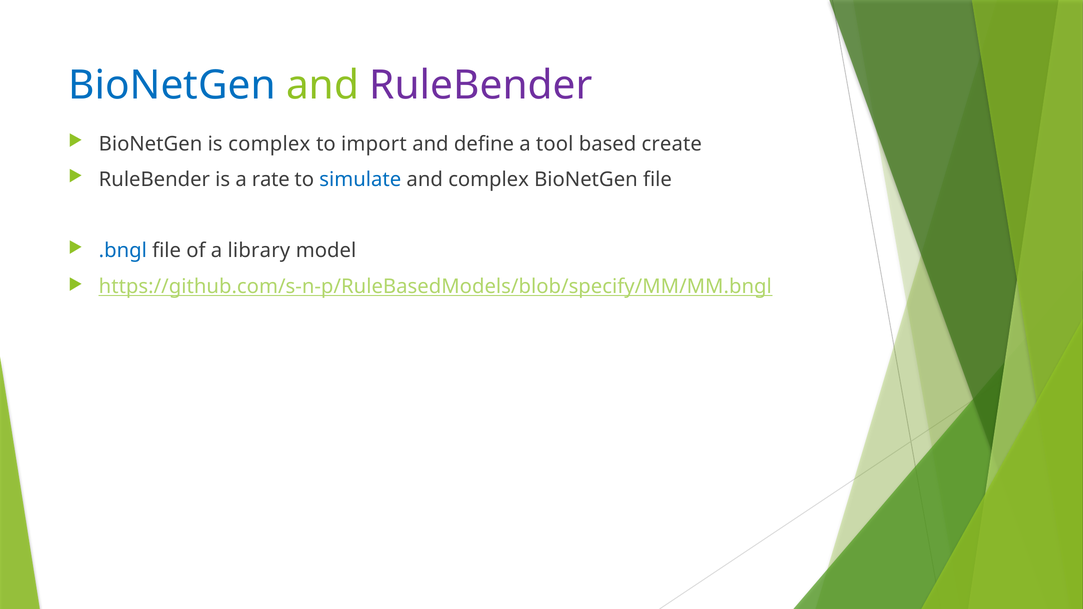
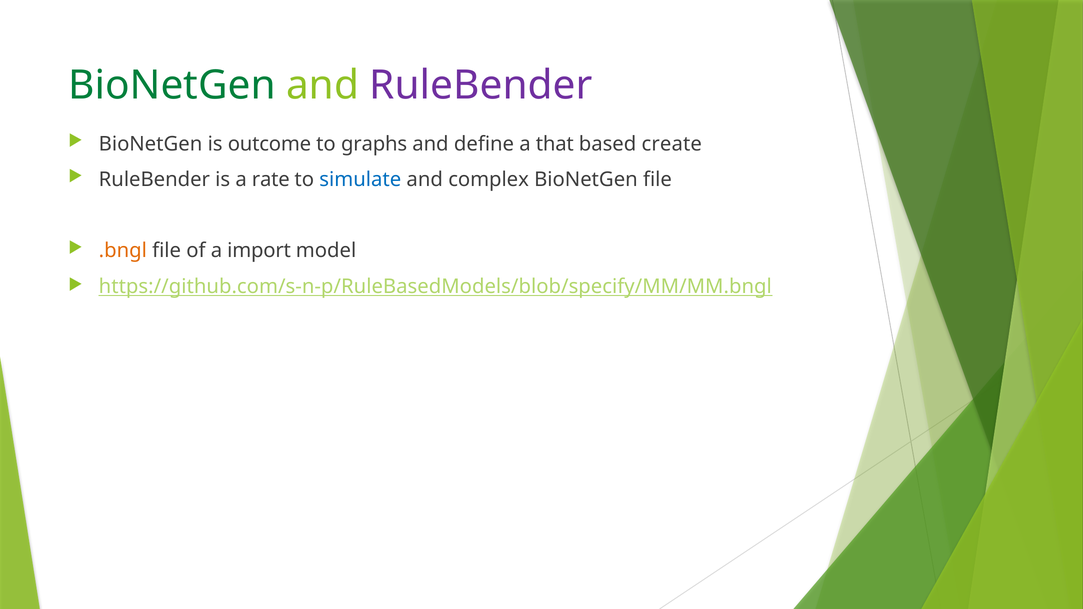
BioNetGen at (172, 85) colour: blue -> green
is complex: complex -> outcome
import: import -> graphs
tool: tool -> that
.bngl colour: blue -> orange
library: library -> import
